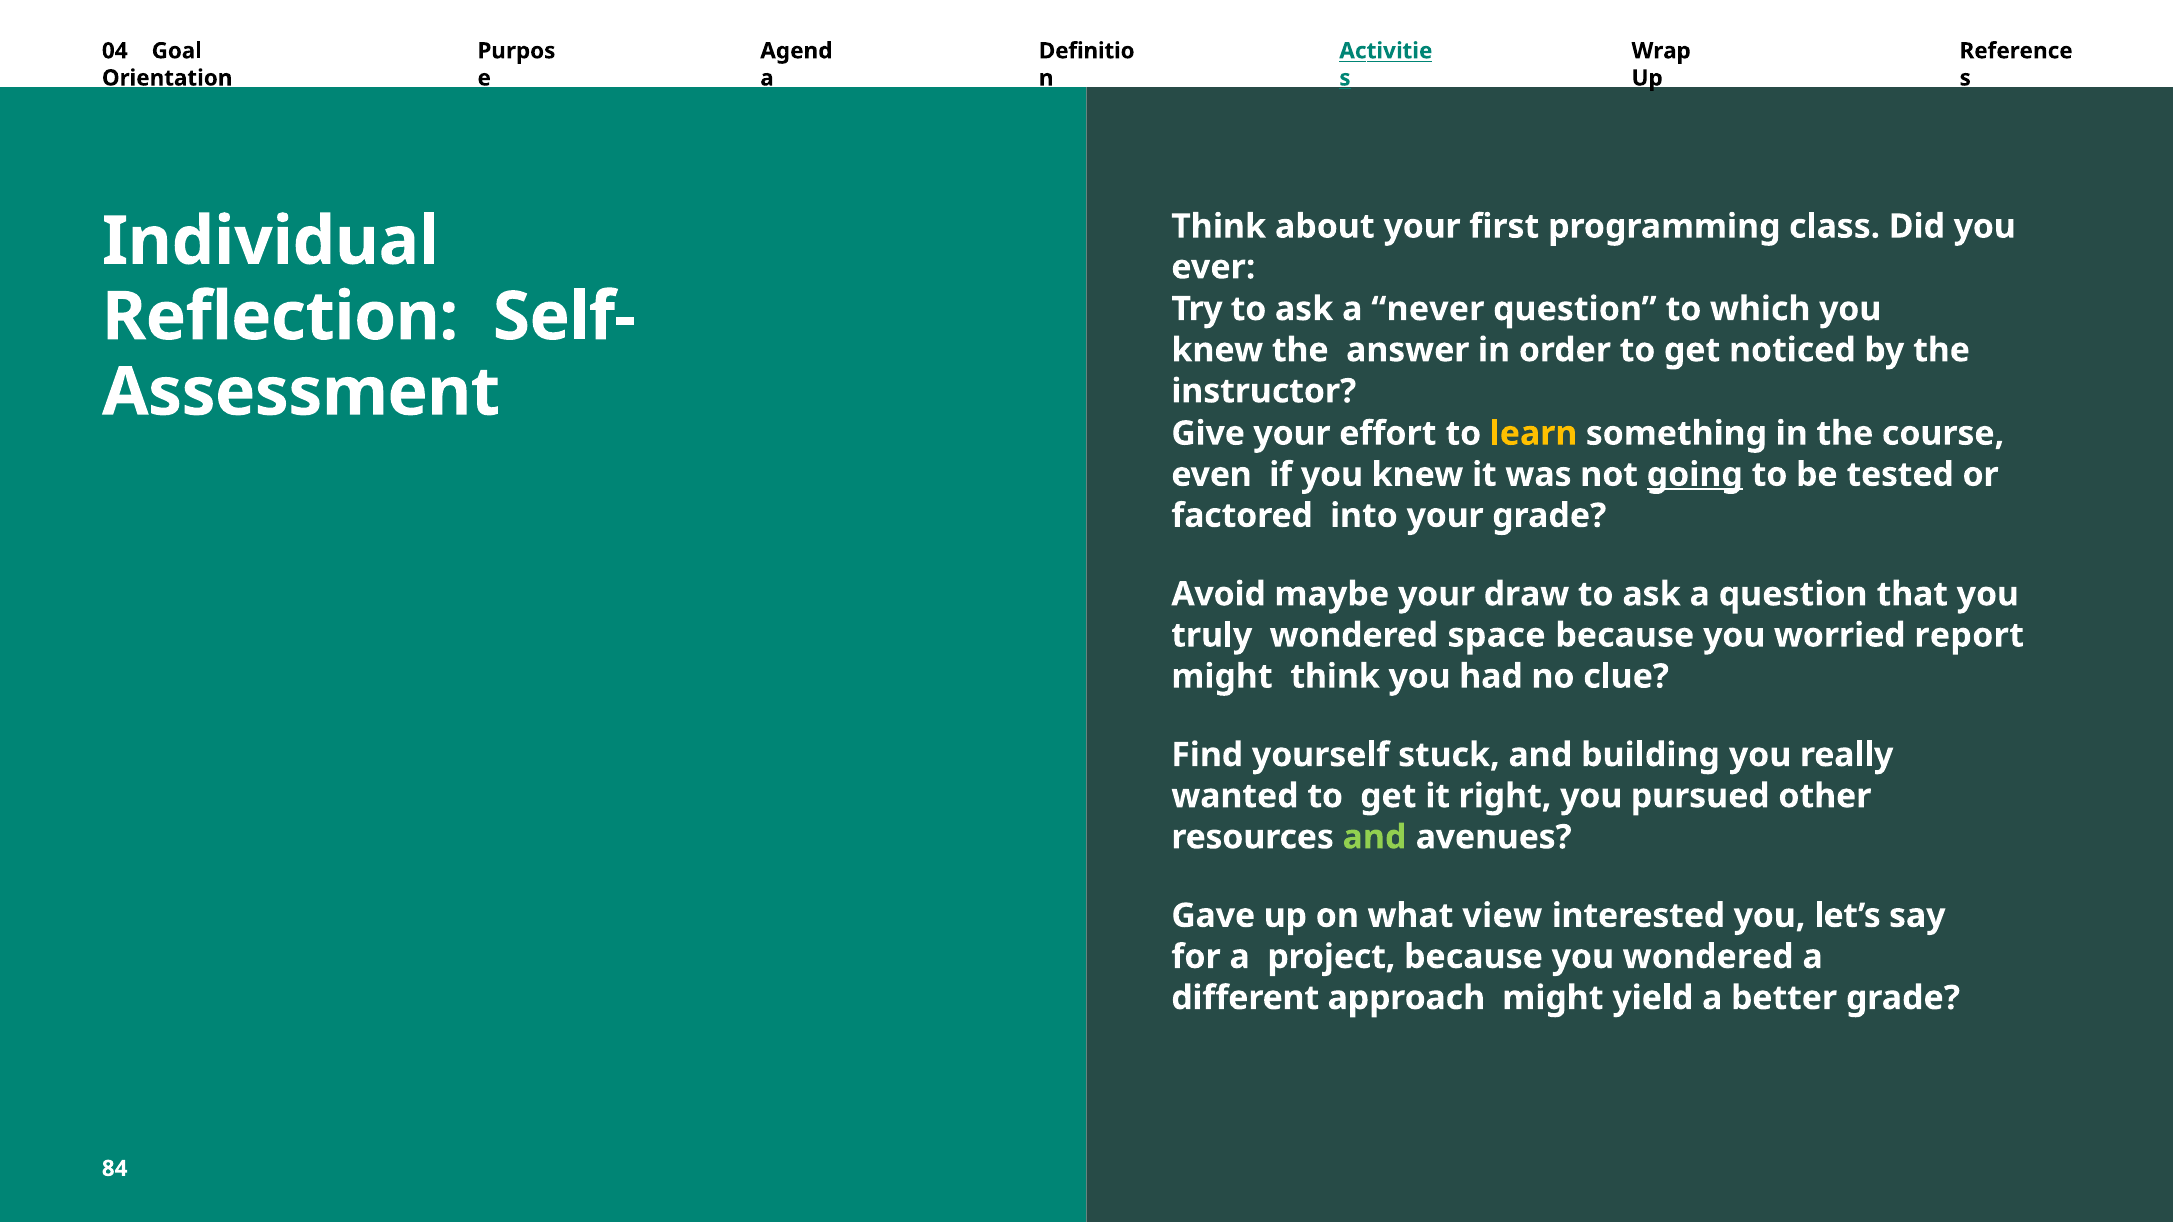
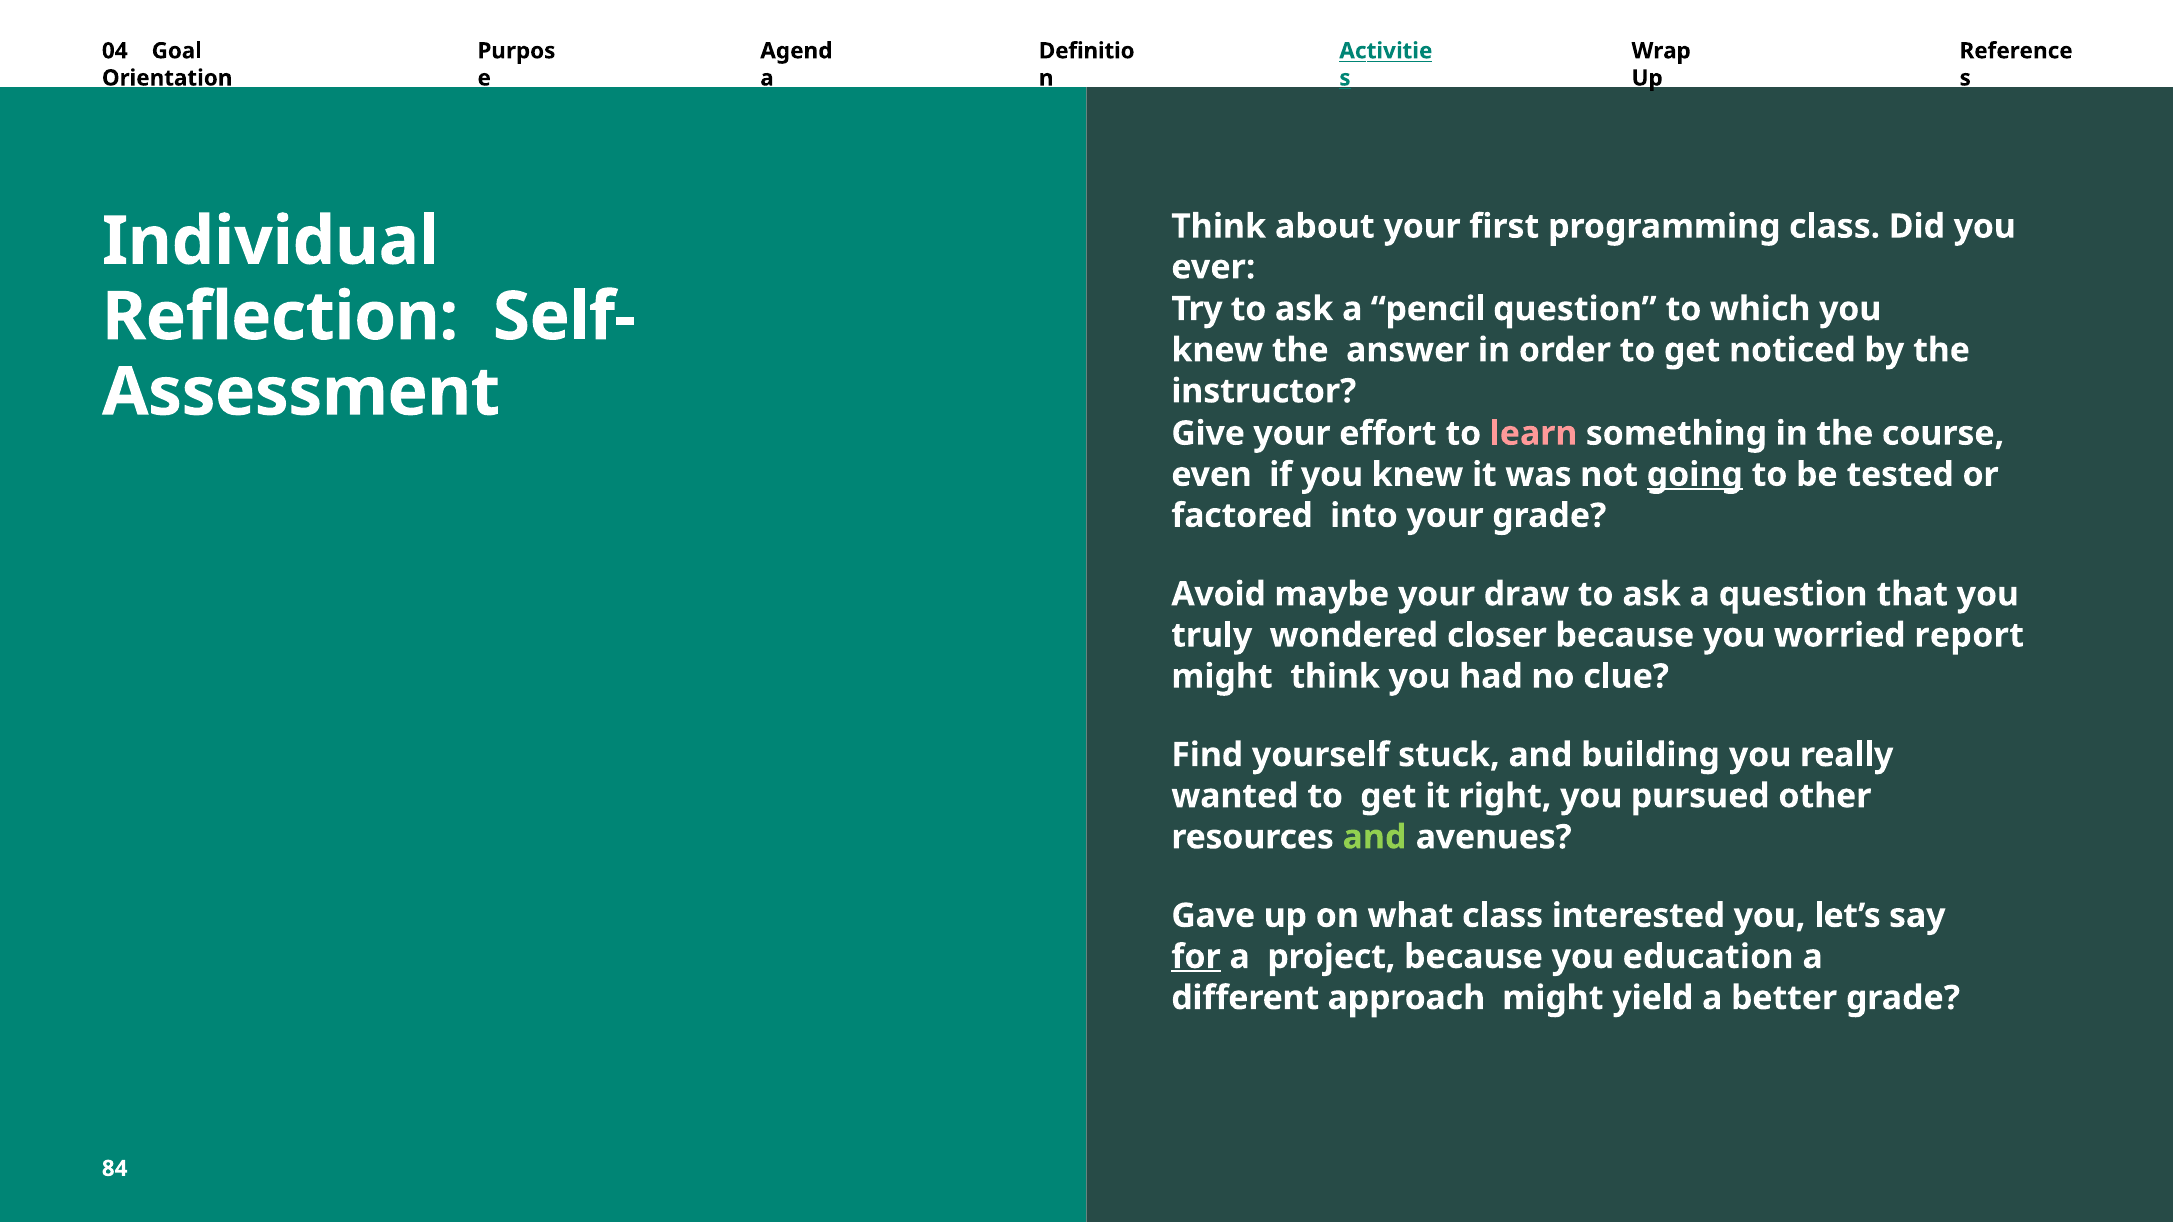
never: never -> pencil
learn colour: yellow -> pink
space: space -> closer
what view: view -> class
for underline: none -> present
you wondered: wondered -> education
